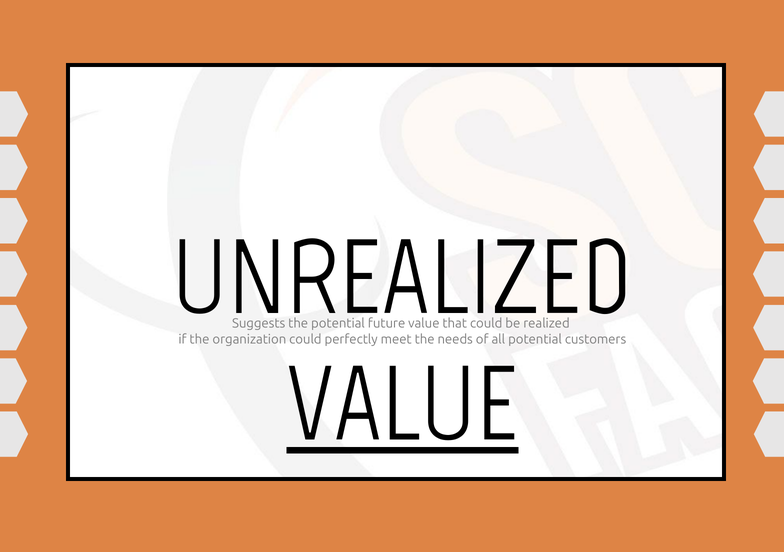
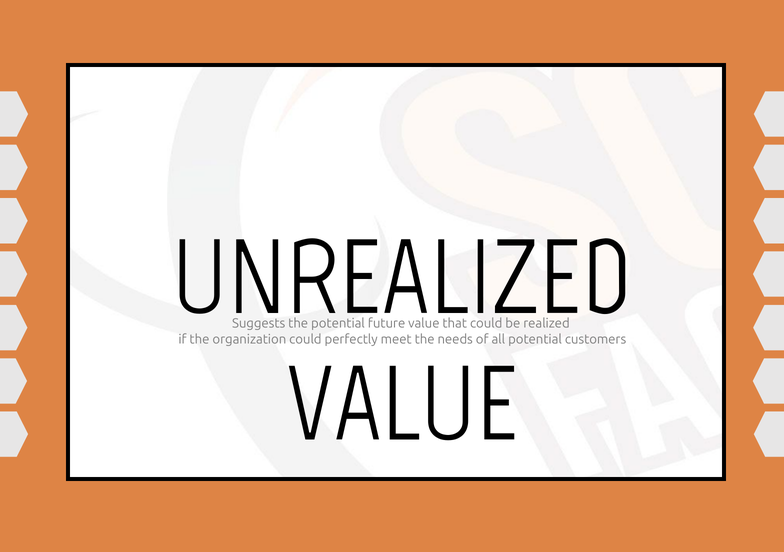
VALUE at (403, 405) underline: present -> none
